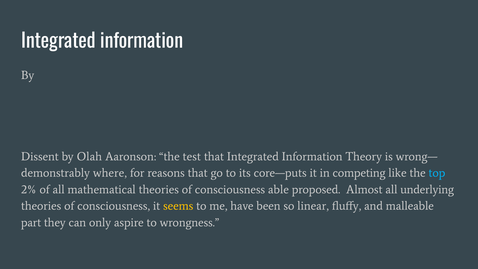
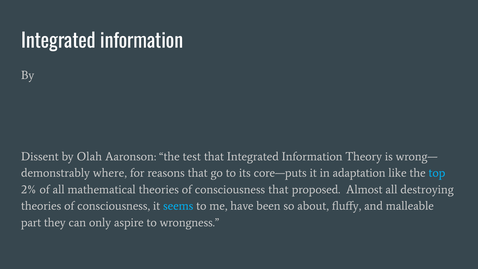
competing: competing -> adaptation
consciousness able: able -> that
underlying: underlying -> destroying
seems colour: yellow -> light blue
linear: linear -> about
